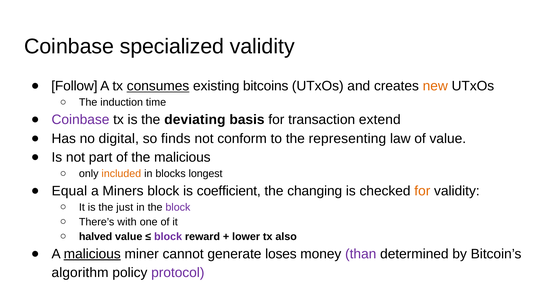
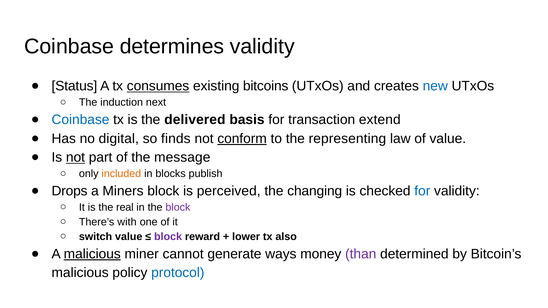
specialized: specialized -> determines
Follow: Follow -> Status
new colour: orange -> blue
time: time -> next
Coinbase at (80, 120) colour: purple -> blue
deviating: deviating -> delivered
conform underline: none -> present
not at (75, 158) underline: none -> present
the malicious: malicious -> message
longest: longest -> publish
Equal: Equal -> Drops
coefficient: coefficient -> perceived
for at (422, 191) colour: orange -> blue
just: just -> real
halved: halved -> switch
loses: loses -> ways
algorithm at (80, 273): algorithm -> malicious
protocol colour: purple -> blue
